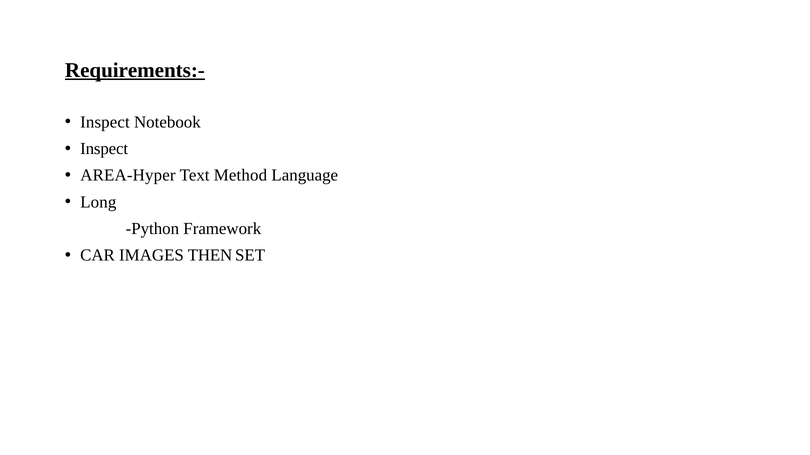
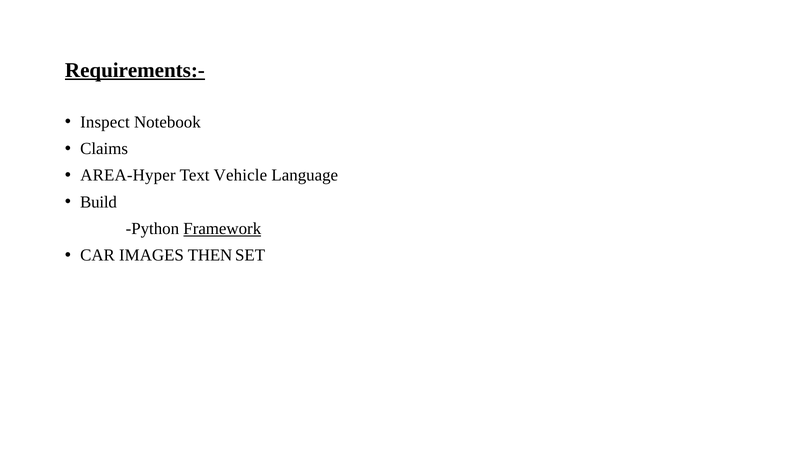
Inspect at (104, 149): Inspect -> Claims
Method: Method -> Vehicle
Long: Long -> Build
Framework underline: none -> present
